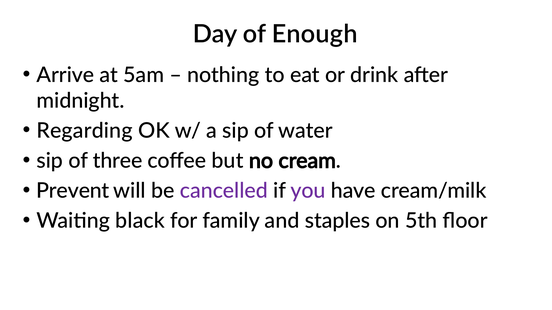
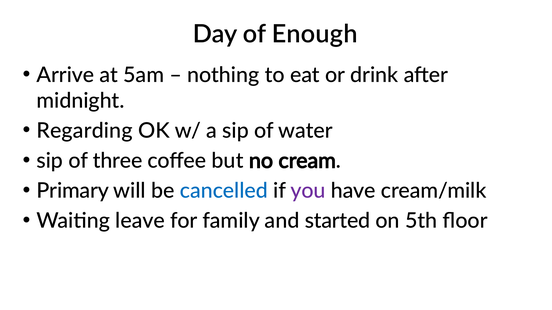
Prevent: Prevent -> Primary
cancelled colour: purple -> blue
black: black -> leave
staples: staples -> started
